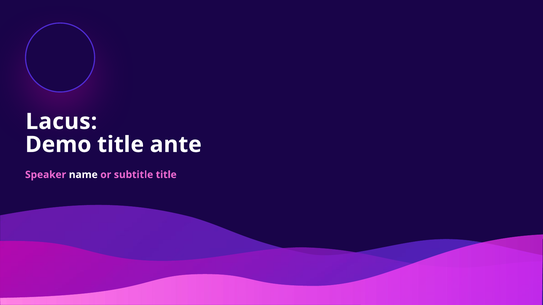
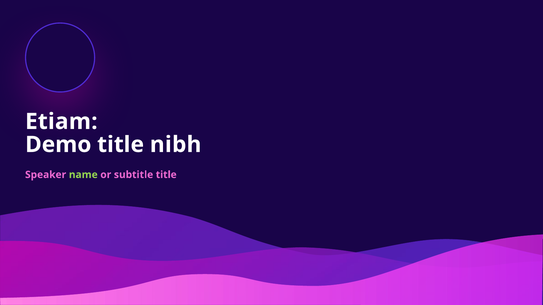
Lacus: Lacus -> Etiam
ante: ante -> nibh
name colour: white -> light green
